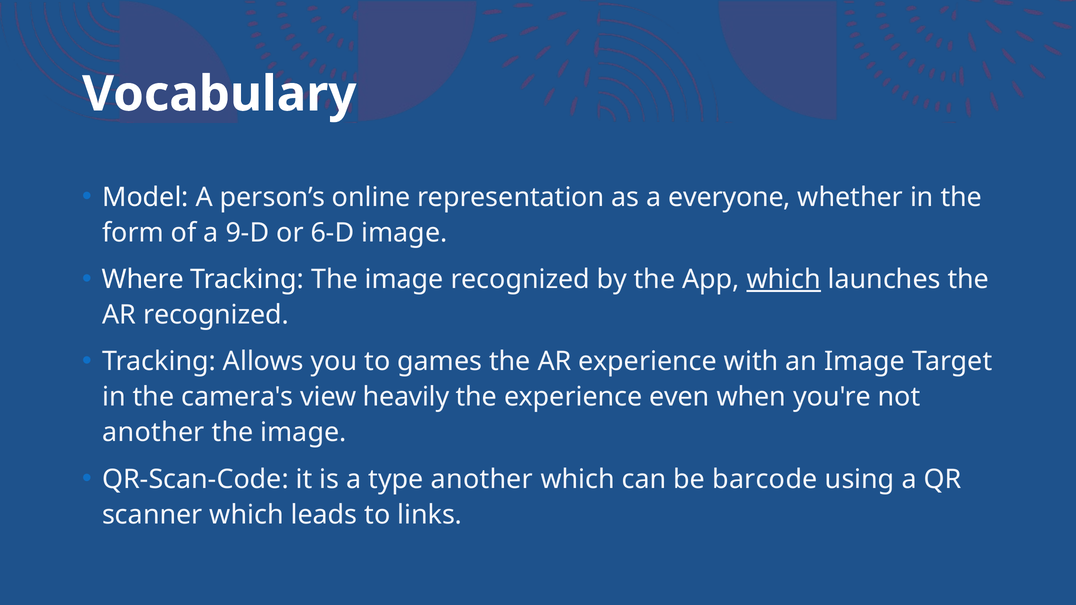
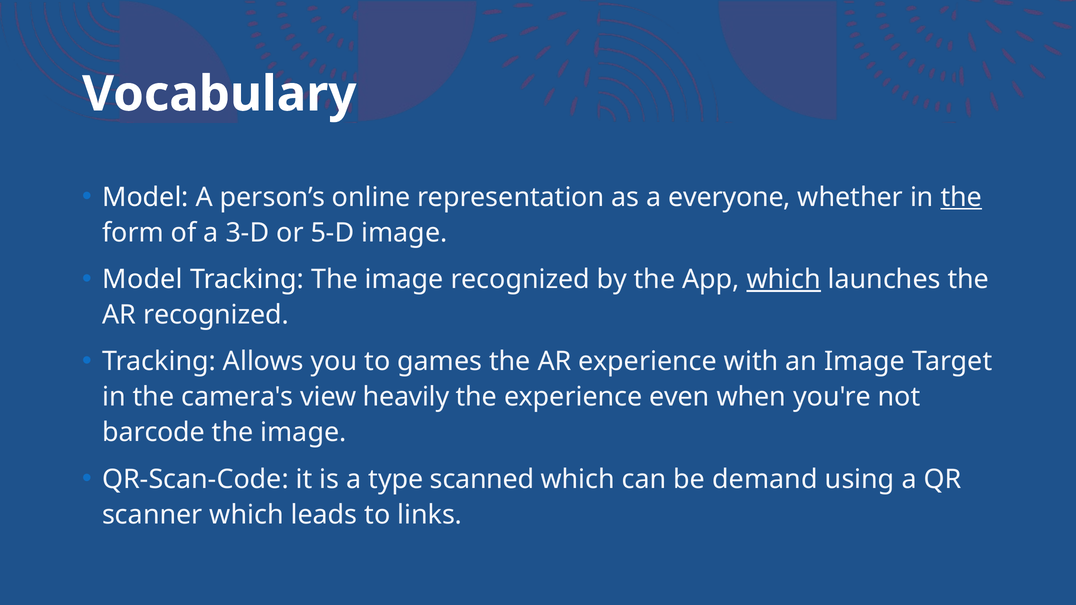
the at (961, 197) underline: none -> present
9-D: 9-D -> 3-D
6-D: 6-D -> 5-D
Where at (143, 280): Where -> Model
another at (153, 433): another -> barcode
type another: another -> scanned
barcode: barcode -> demand
